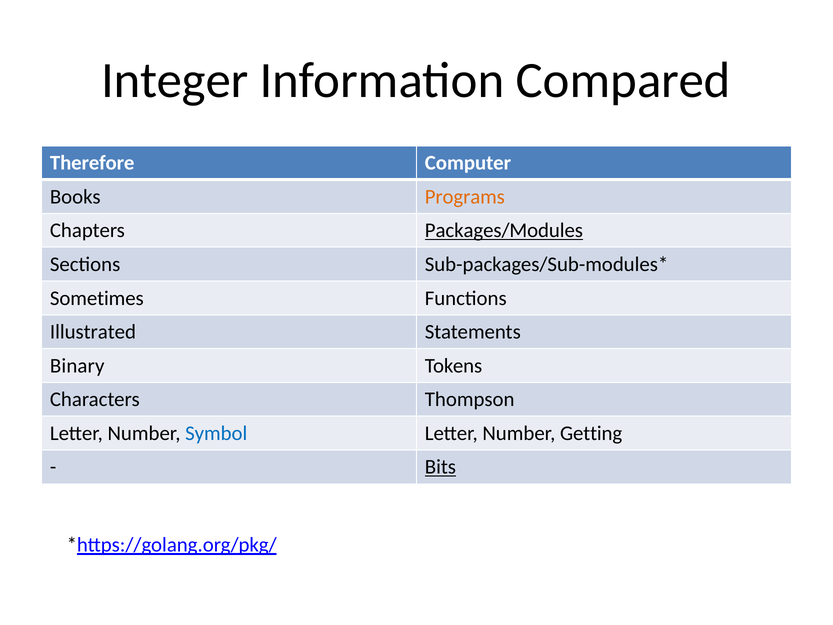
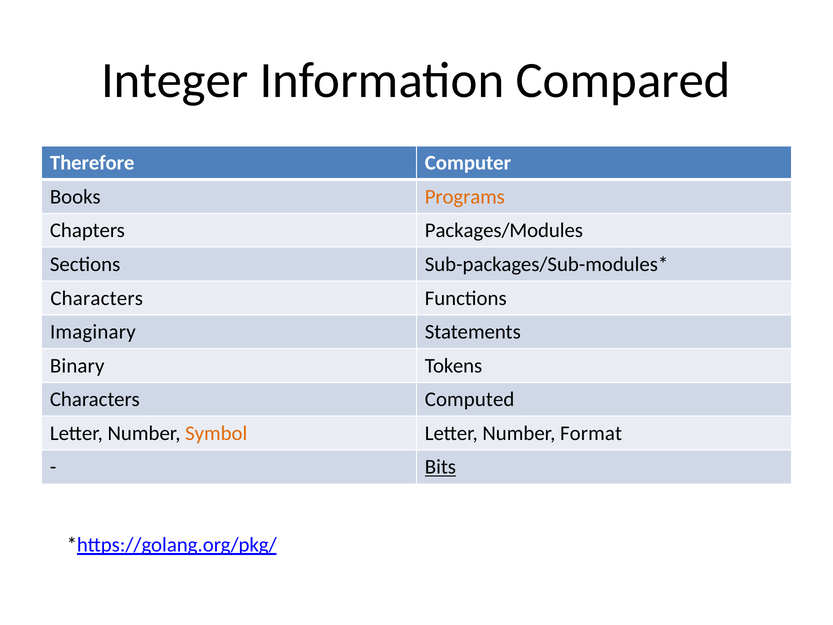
Packages/Modules underline: present -> none
Sometimes at (97, 298): Sometimes -> Characters
Illustrated: Illustrated -> Imaginary
Thompson: Thompson -> Computed
Symbol colour: blue -> orange
Getting: Getting -> Format
